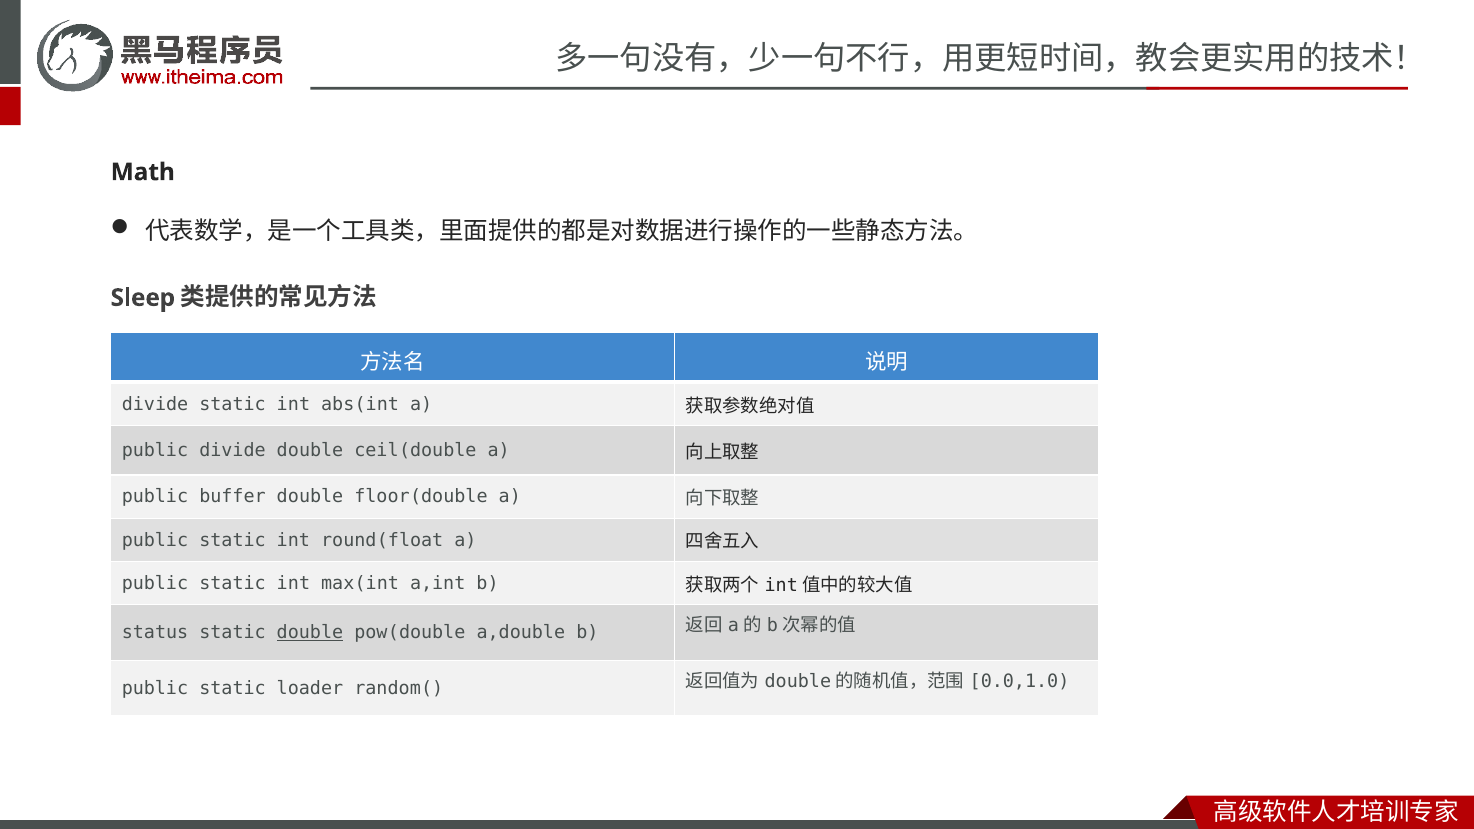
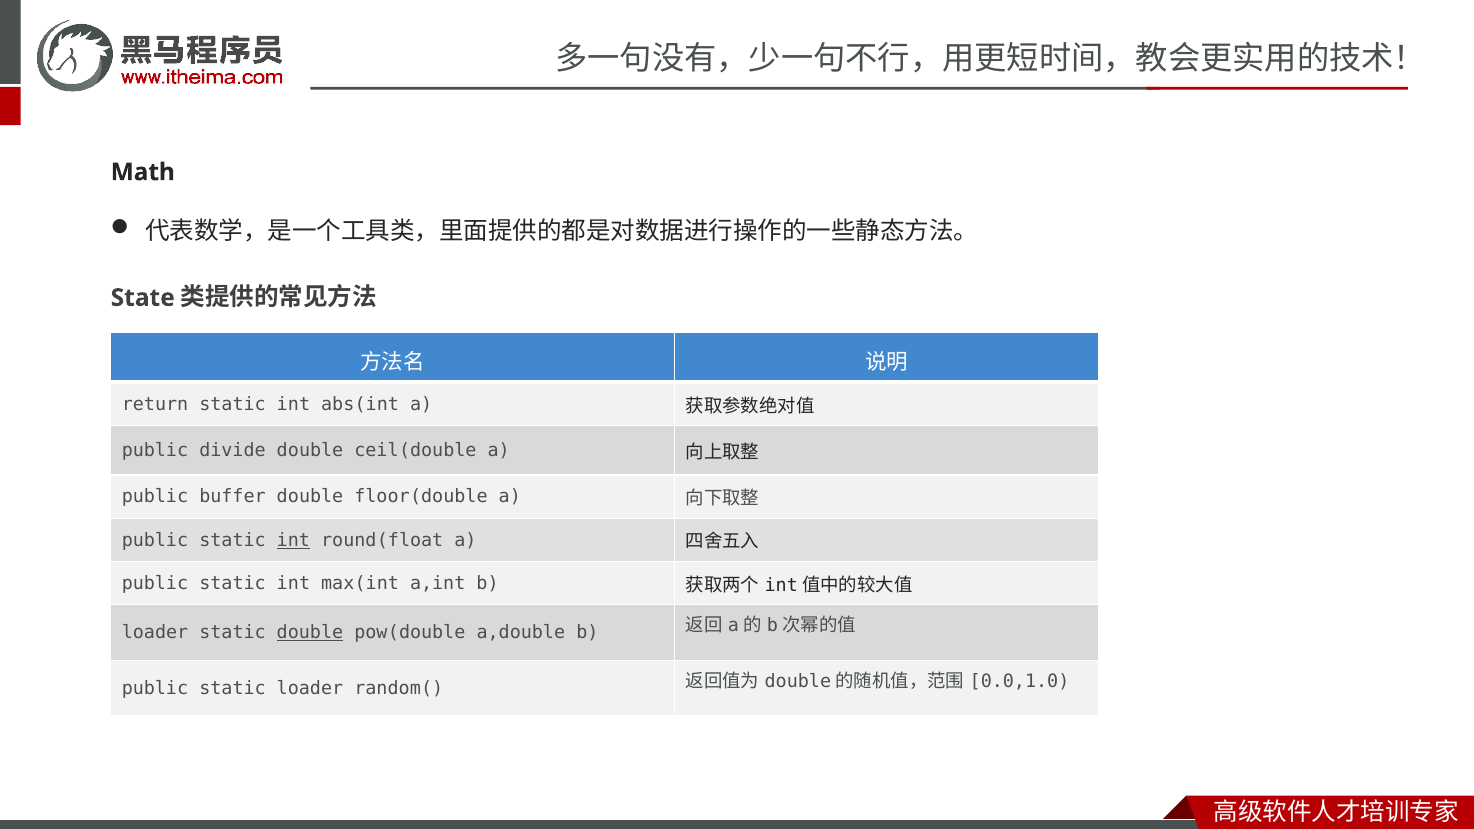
Sleep: Sleep -> State
divide at (155, 404): divide -> return
int at (293, 540) underline: none -> present
status at (155, 633): status -> loader
